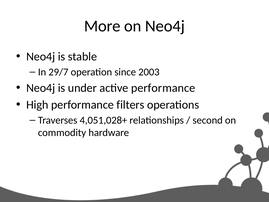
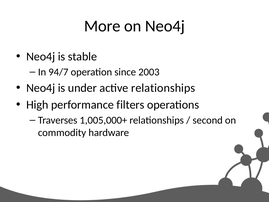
29/7: 29/7 -> 94/7
active performance: performance -> relationships
4,051,028+: 4,051,028+ -> 1,005,000+
